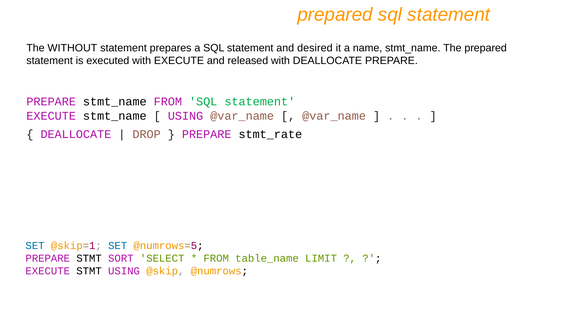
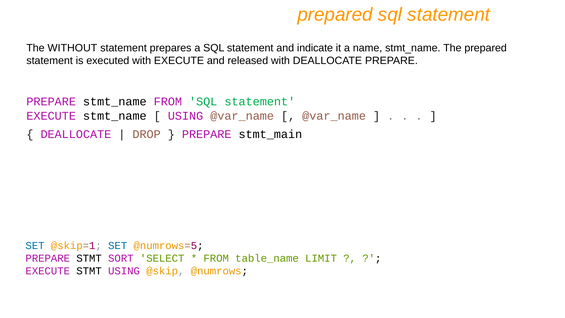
desired: desired -> indicate
stmt_rate: stmt_rate -> stmt_main
